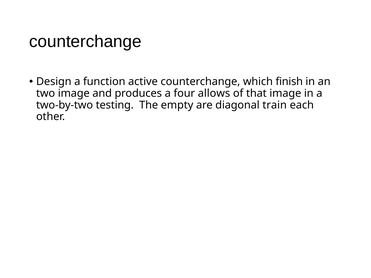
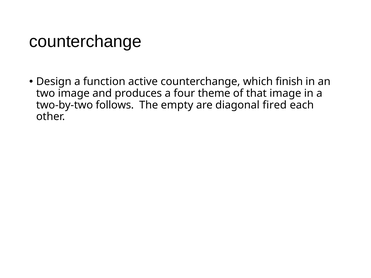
allows: allows -> theme
testing: testing -> follows
train: train -> fired
